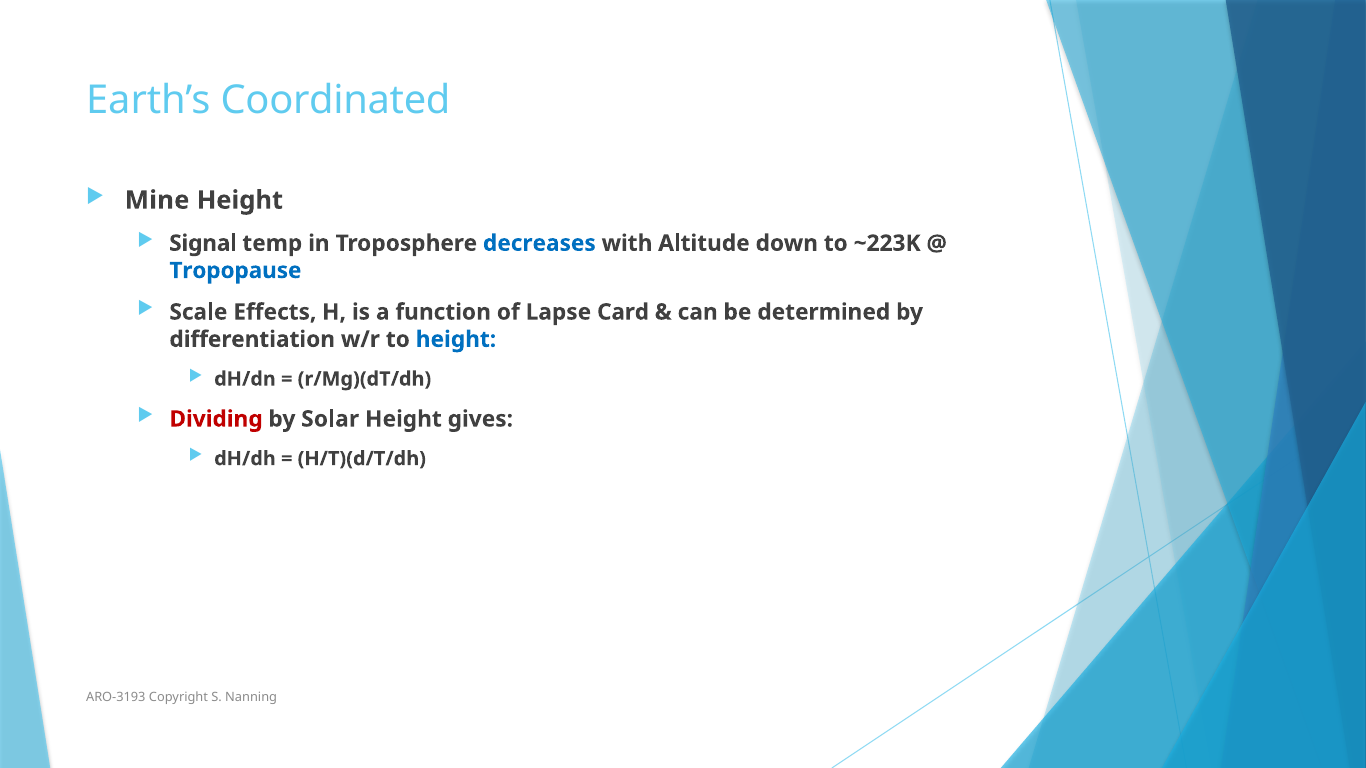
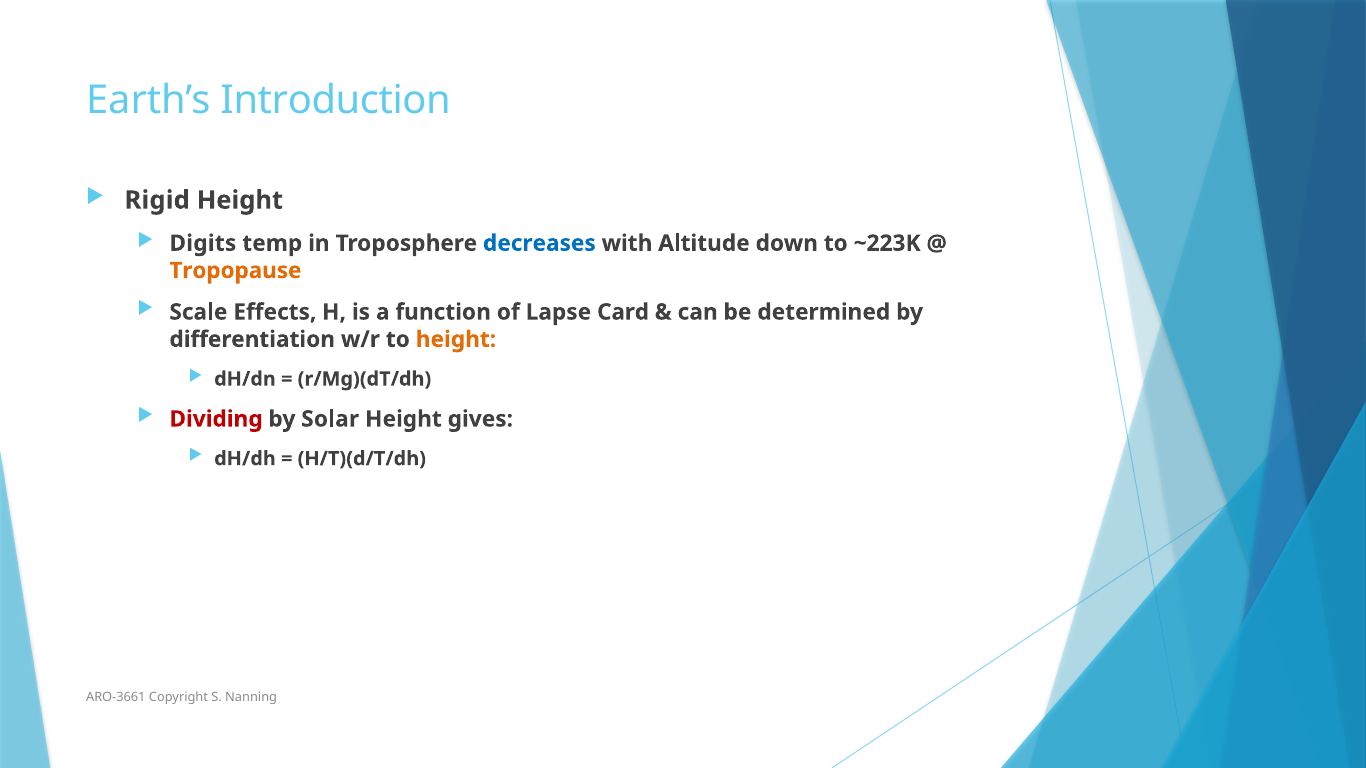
Coordinated: Coordinated -> Introduction
Mine: Mine -> Rigid
Signal: Signal -> Digits
Tropopause colour: blue -> orange
height at (456, 340) colour: blue -> orange
ARO-3193: ARO-3193 -> ARO-3661
